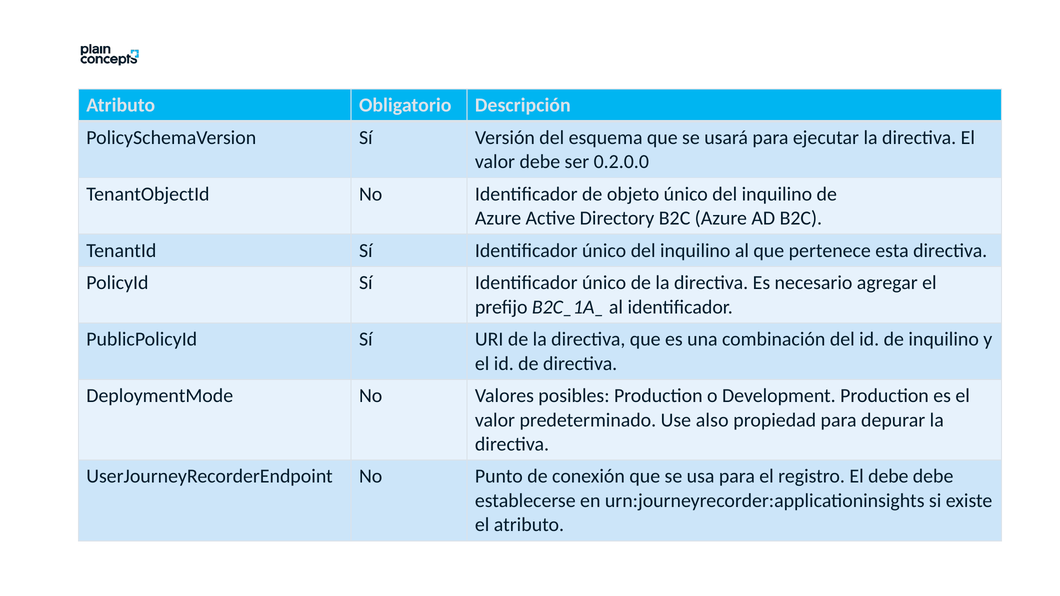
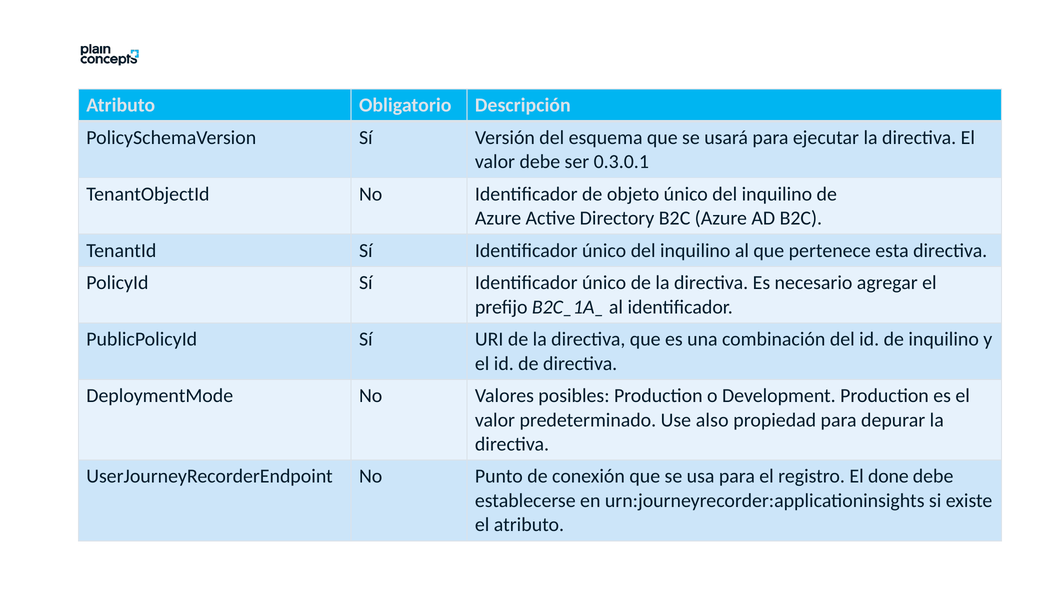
0.2.0.0: 0.2.0.0 -> 0.3.0.1
El debe: debe -> done
